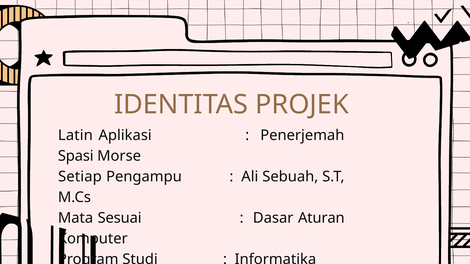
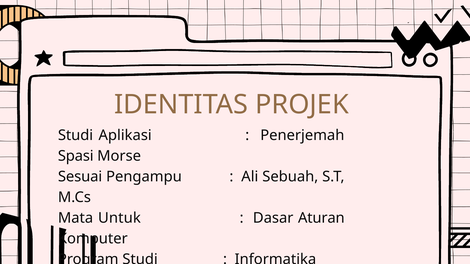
Latin at (75, 136): Latin -> Studi
Setiap: Setiap -> Sesuai
Sesuai: Sesuai -> Untuk
